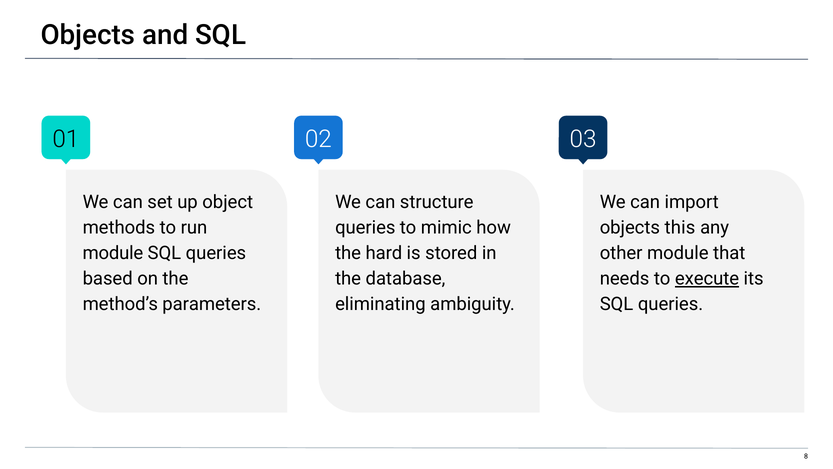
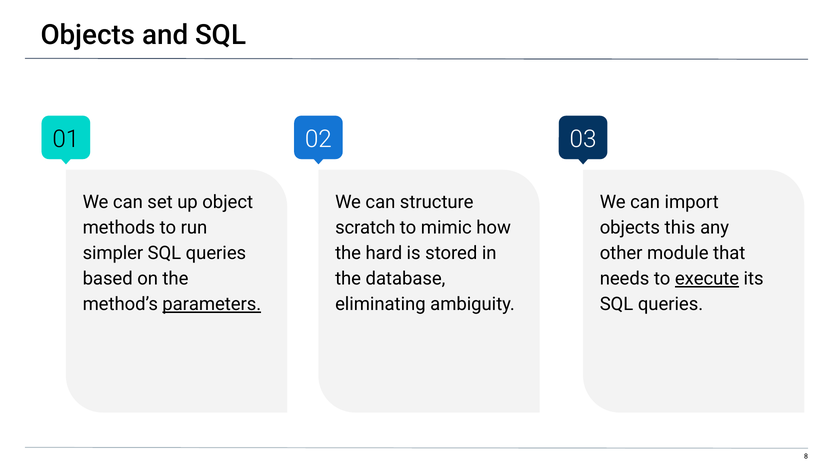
queries at (365, 227): queries -> scratch
module at (113, 253): module -> simpler
parameters underline: none -> present
